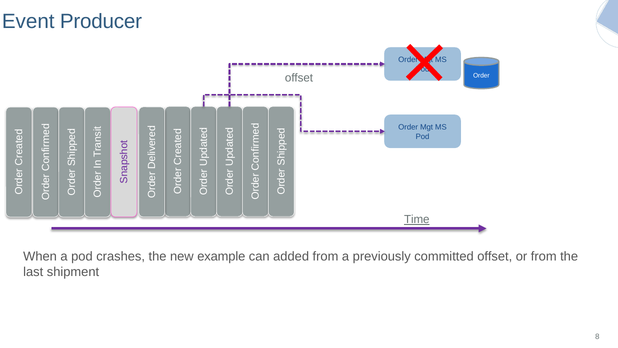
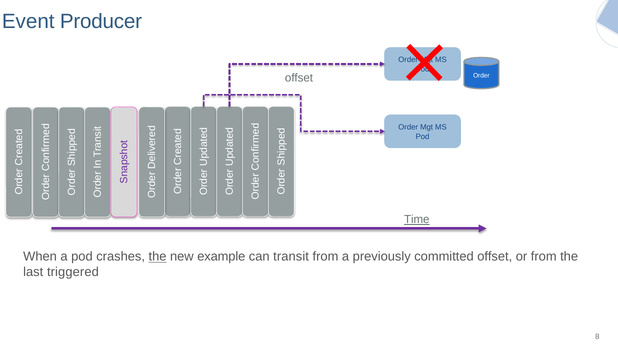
the at (158, 256) underline: none -> present
added: added -> transit
shipment: shipment -> triggered
